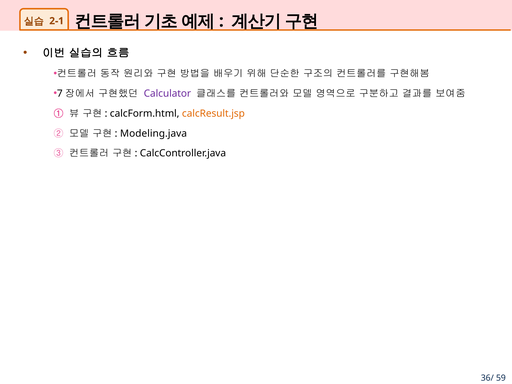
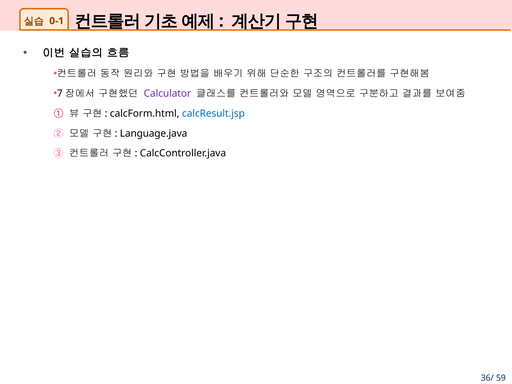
2-1: 2-1 -> 0-1
calcResult.jsp colour: orange -> blue
Modeling.java: Modeling.java -> Language.java
